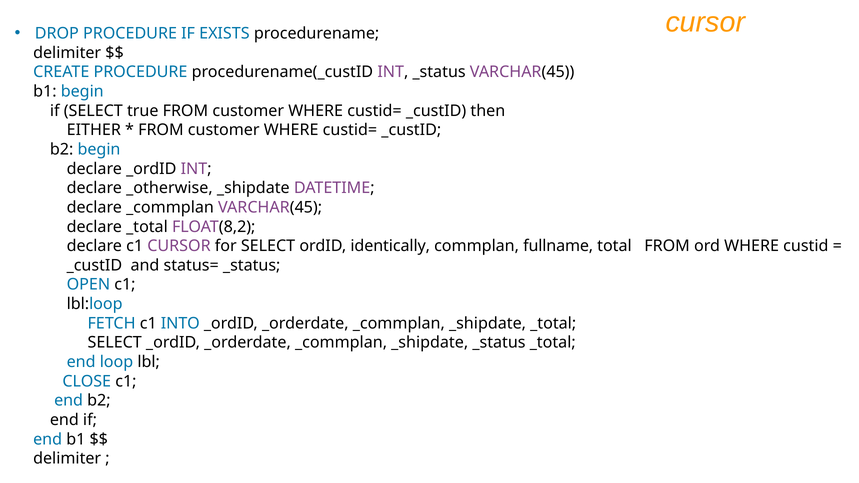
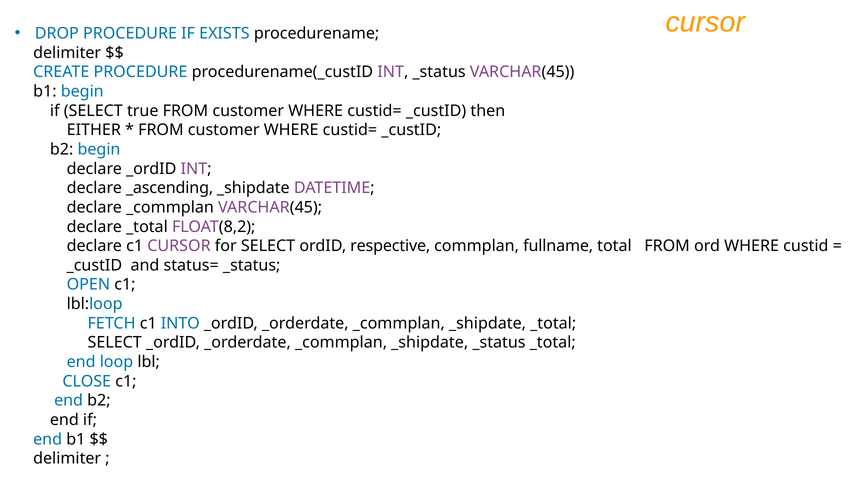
_otherwise: _otherwise -> _ascending
identically: identically -> respective
